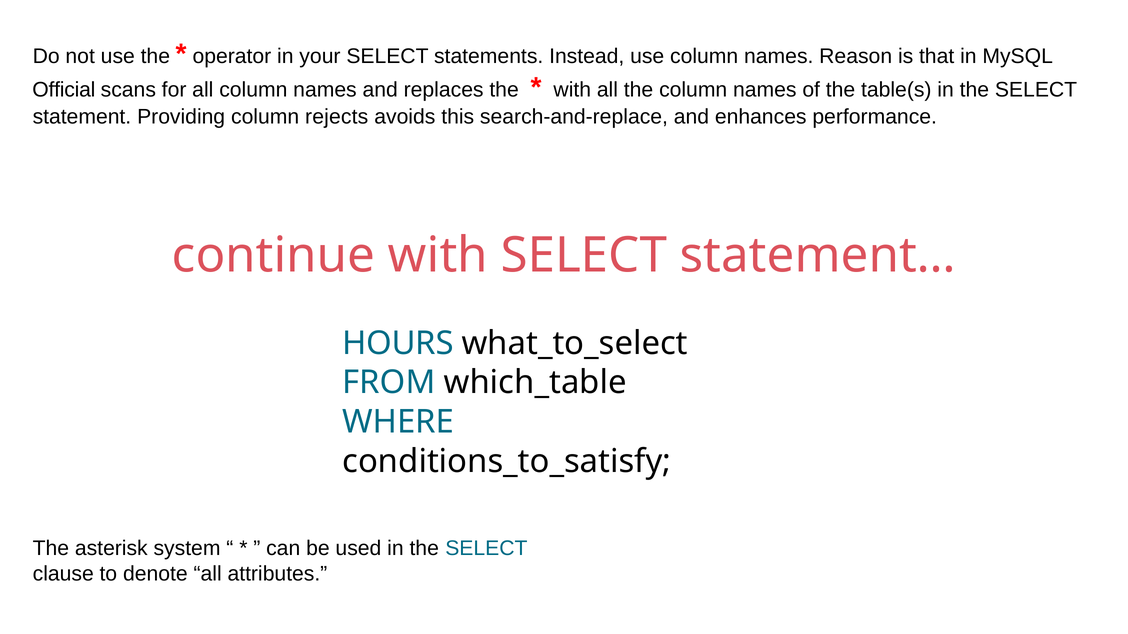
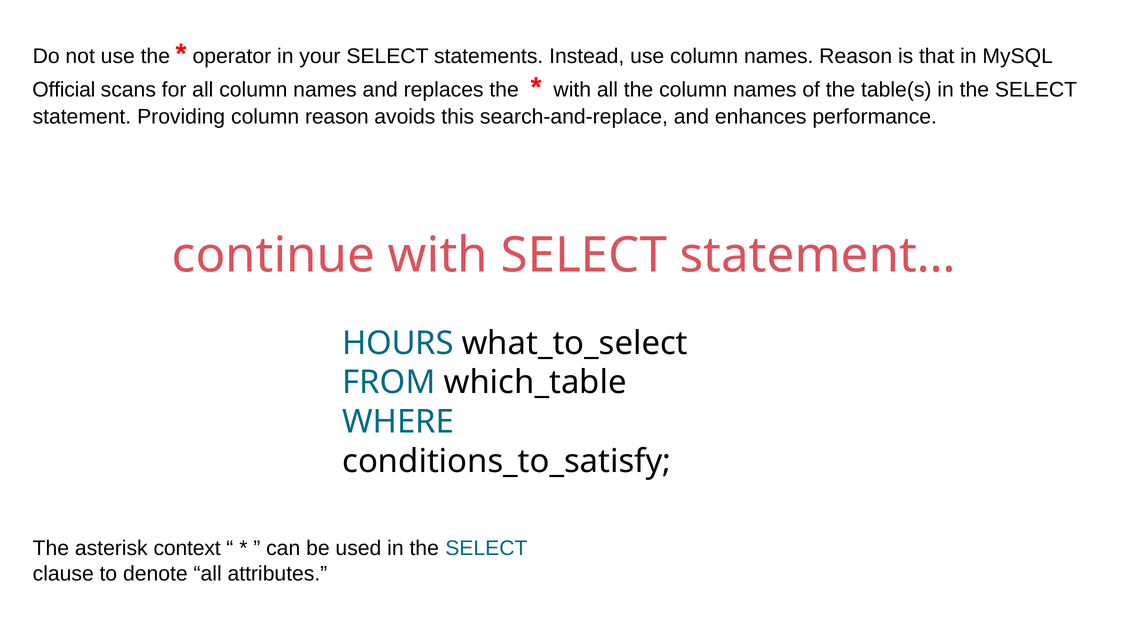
column rejects: rejects -> reason
system: system -> context
